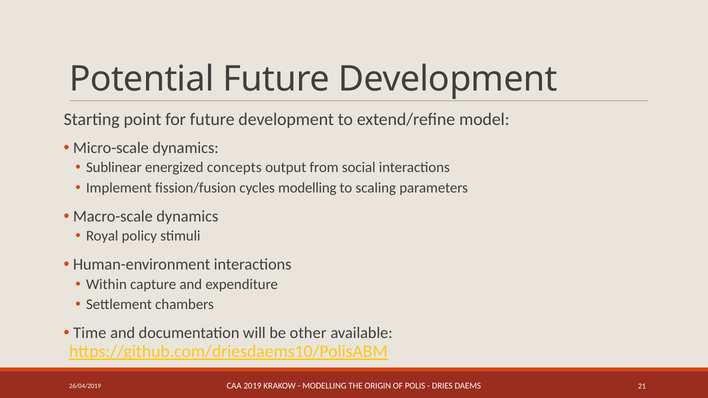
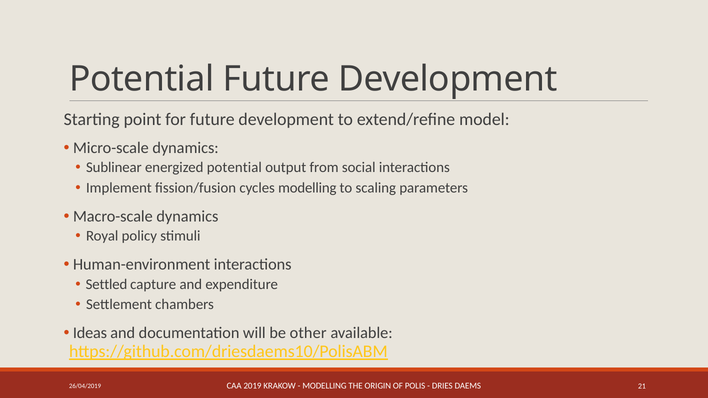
energized concepts: concepts -> potential
Within: Within -> Settled
Time: Time -> Ideas
